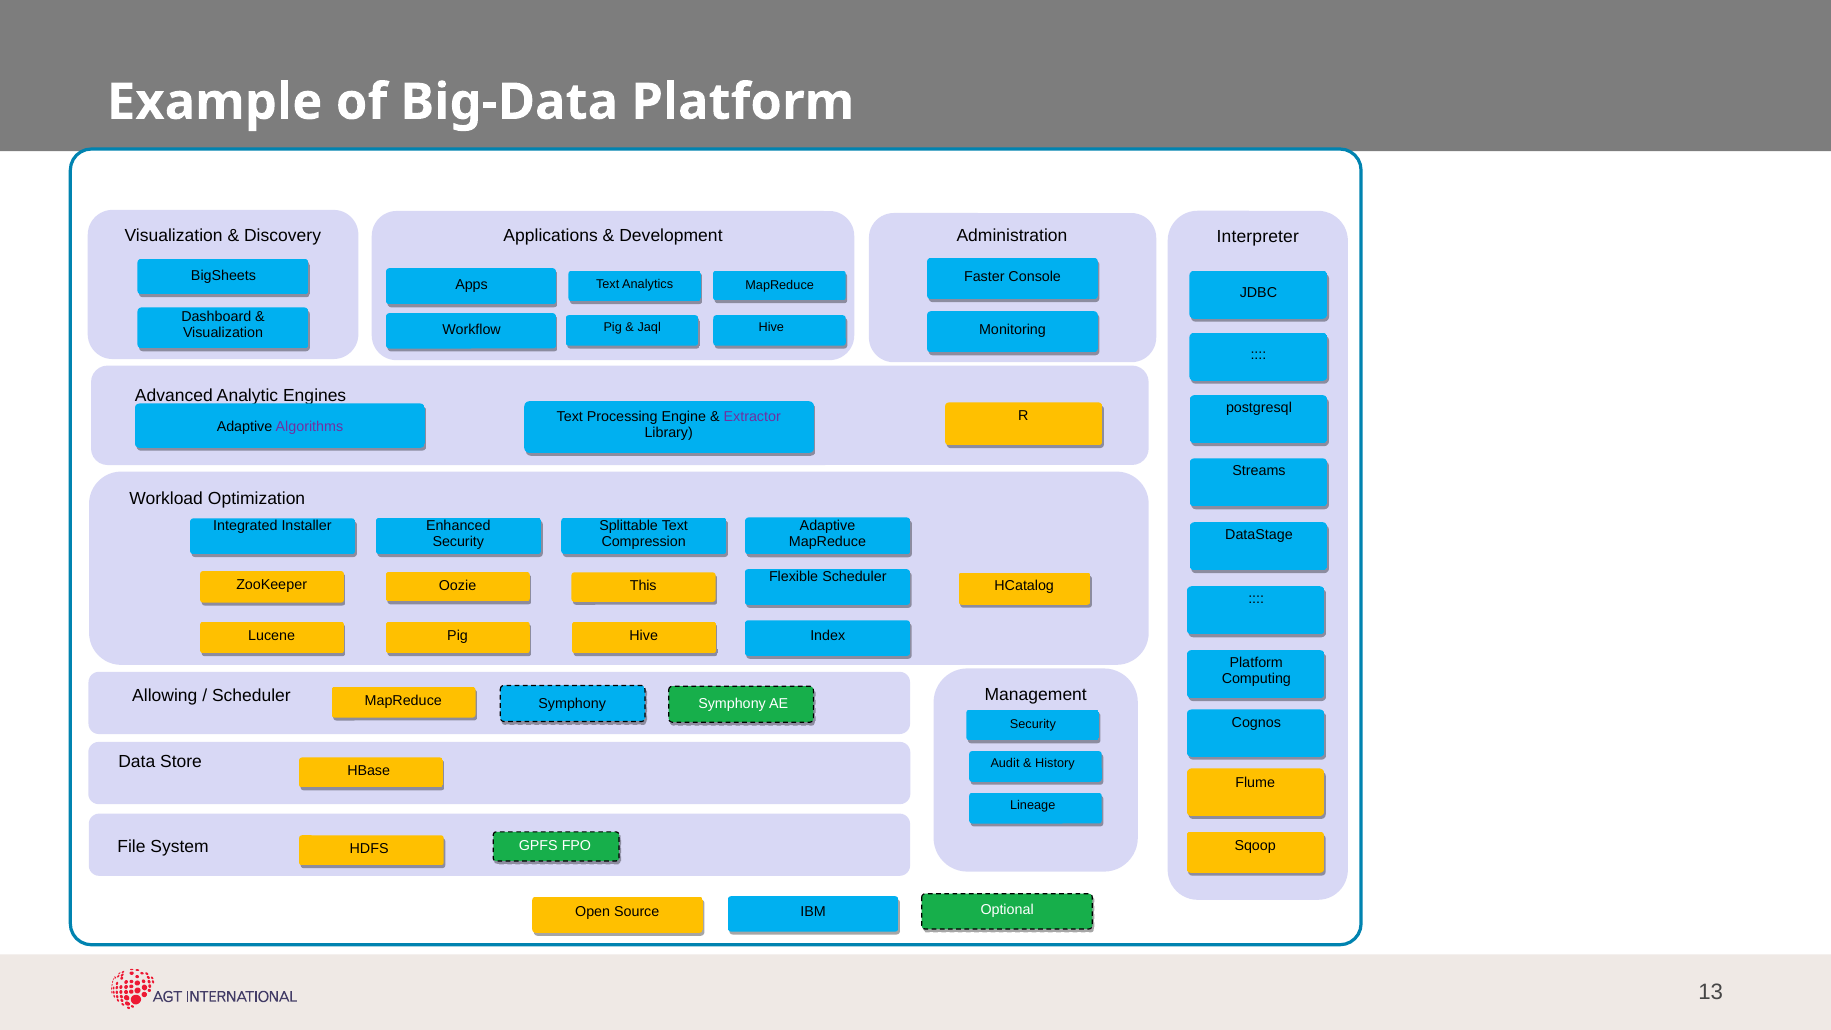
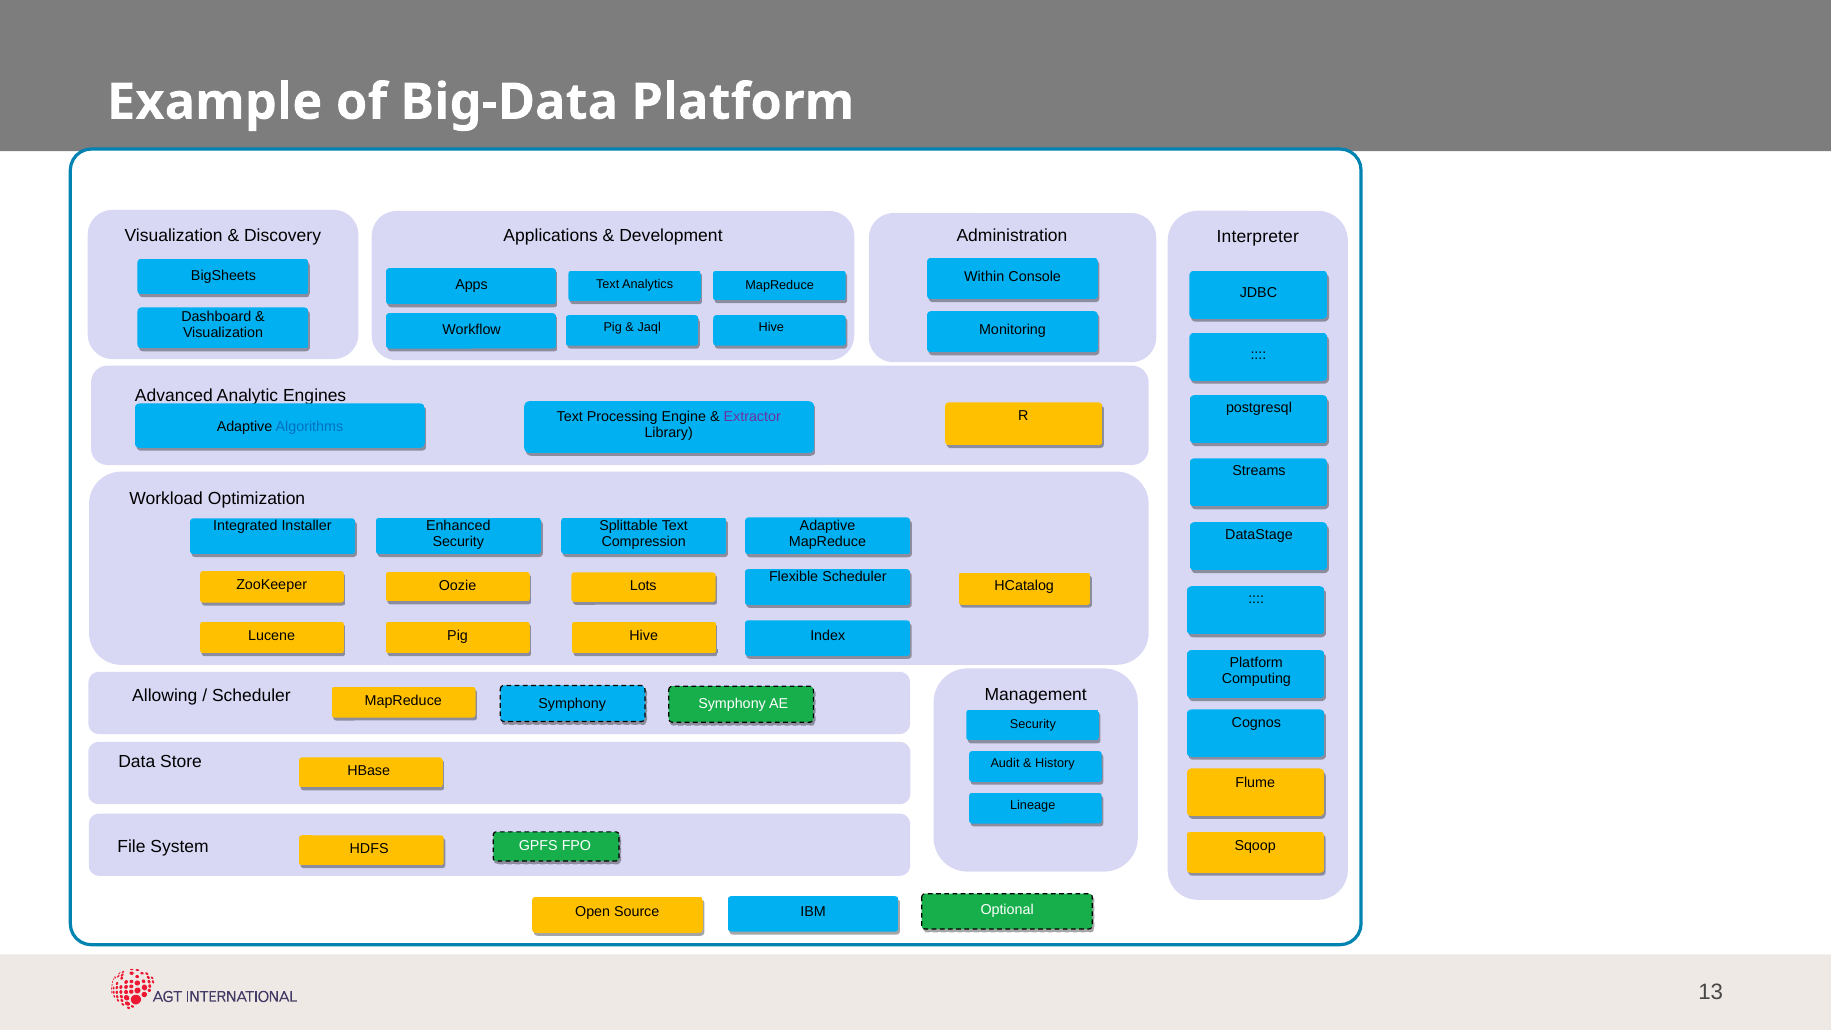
Faster: Faster -> Within
Algorithms colour: purple -> blue
This: This -> Lots
